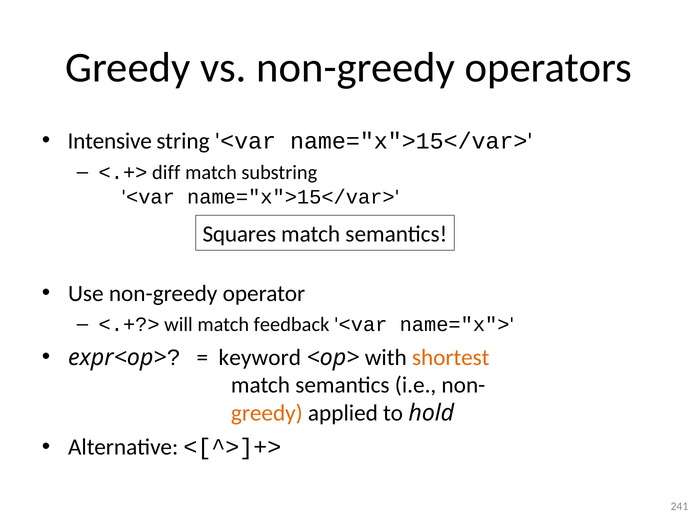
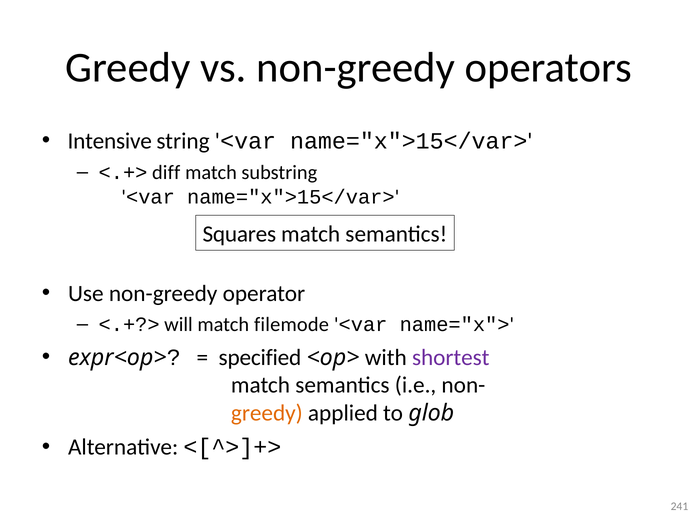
feedback: feedback -> filemode
keyword: keyword -> specified
shortest colour: orange -> purple
hold: hold -> glob
